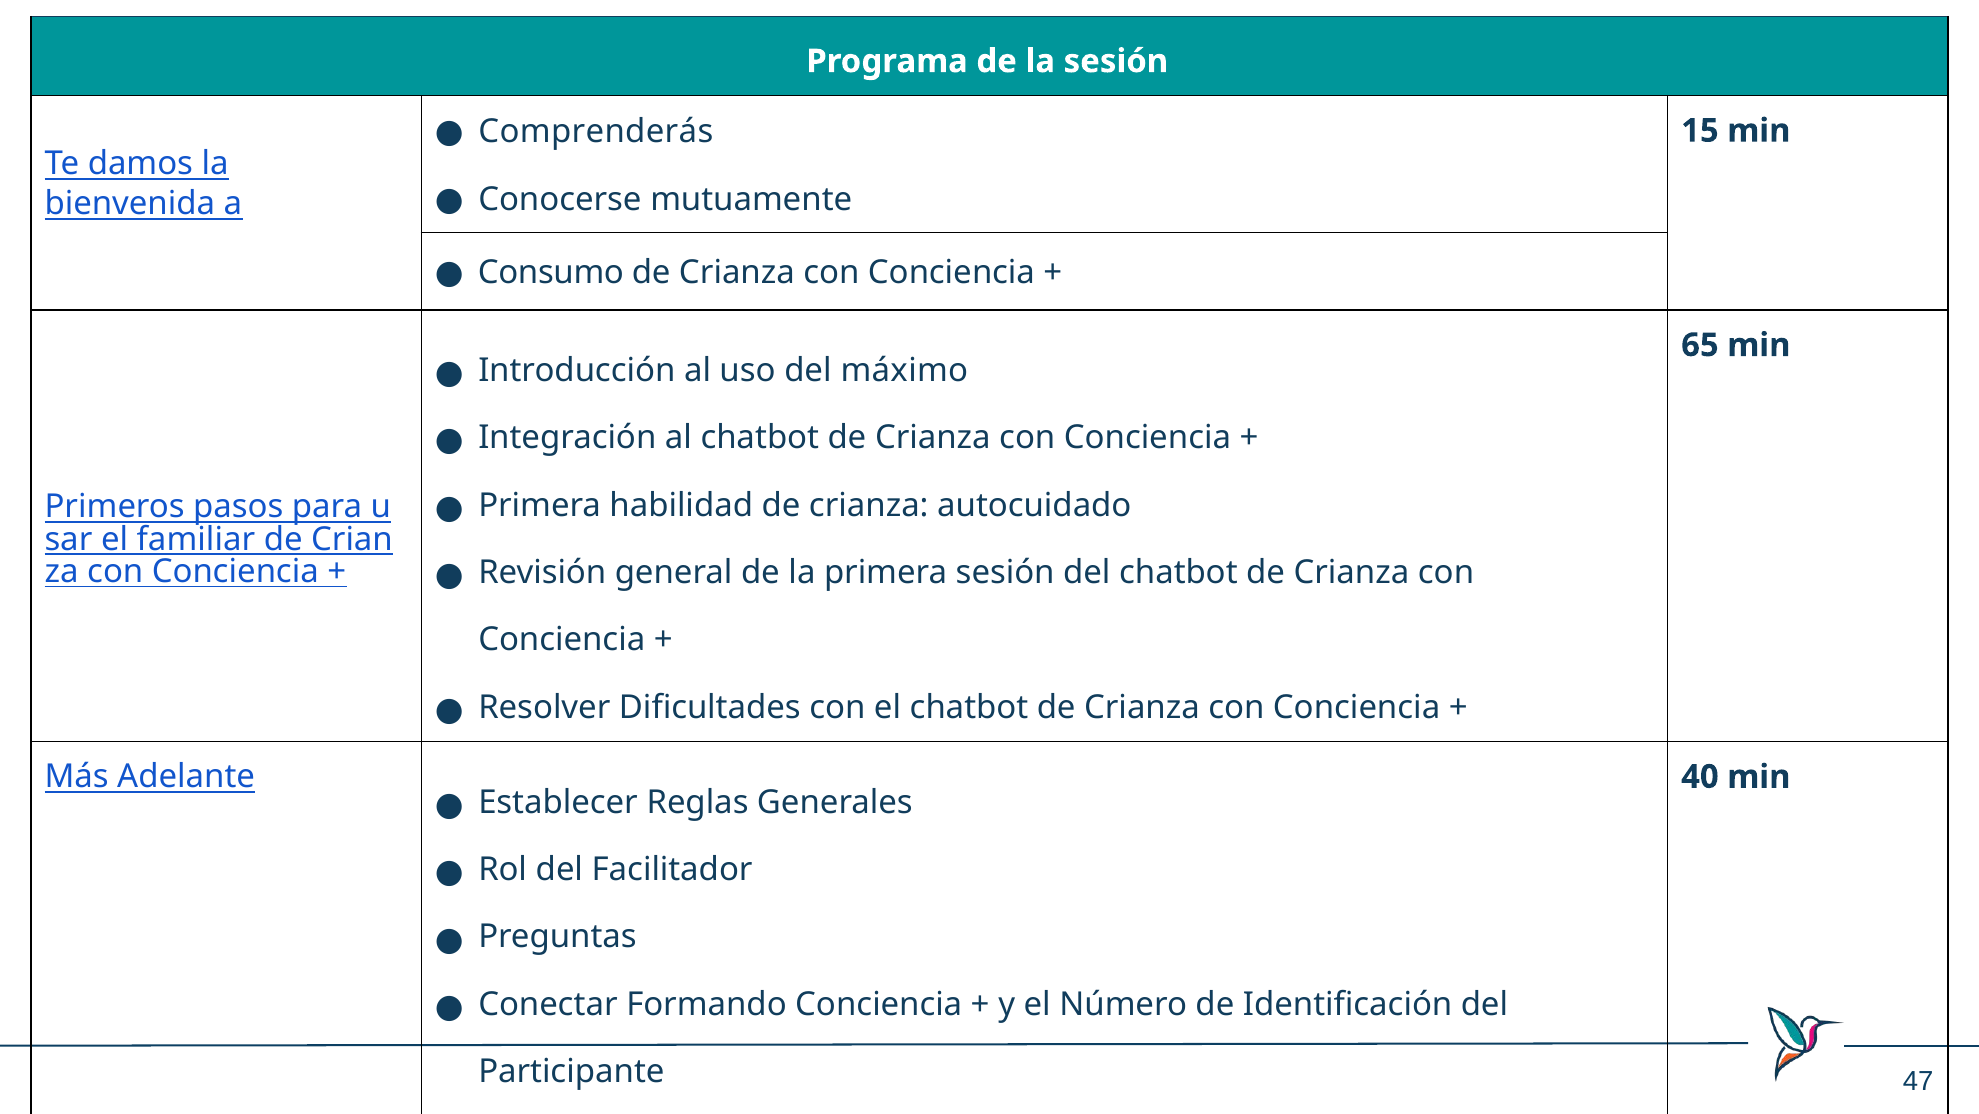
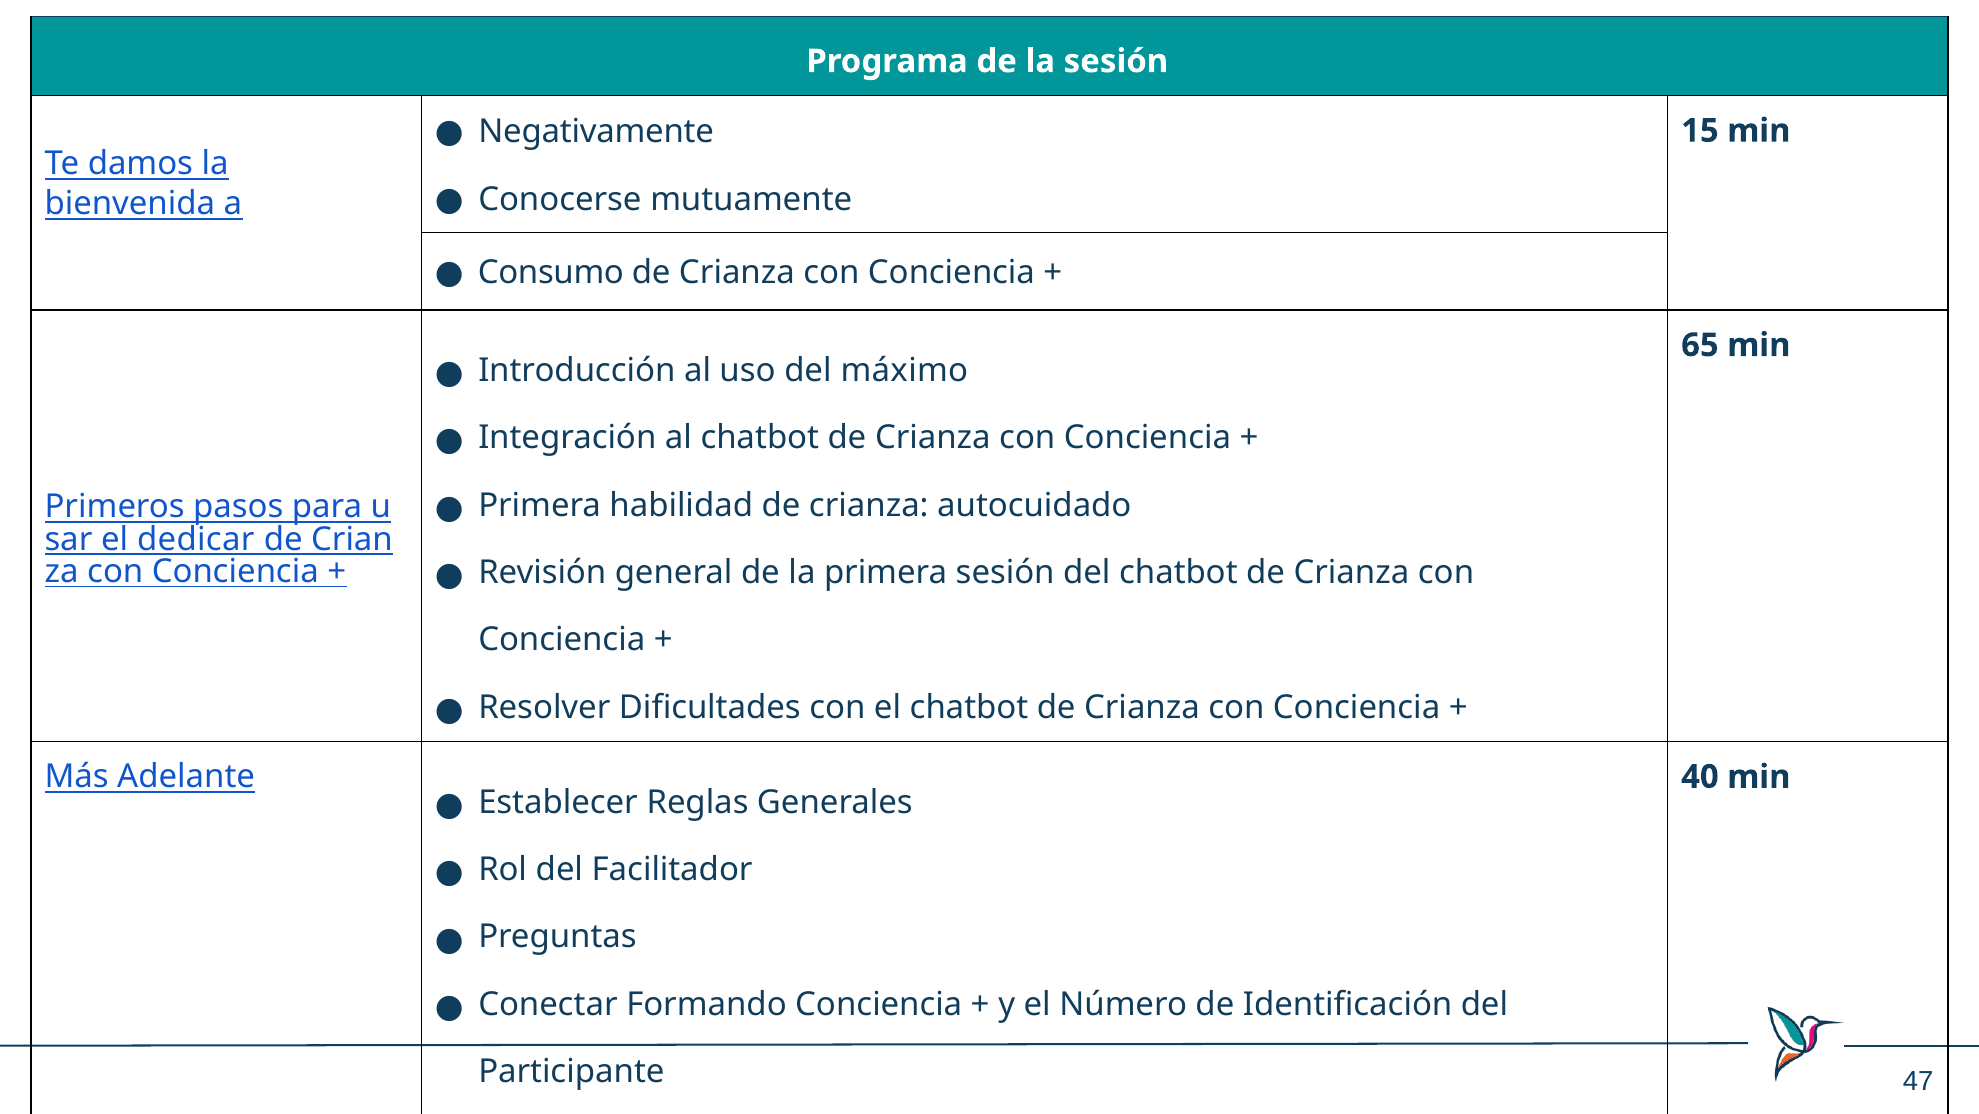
Comprenderás: Comprenderás -> Negativamente
familiar: familiar -> dedicar
